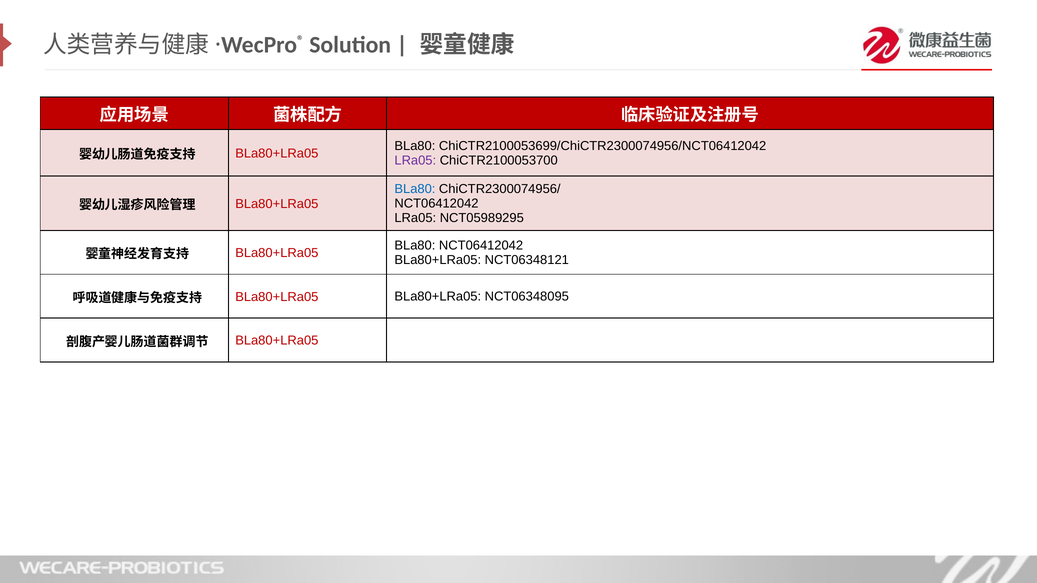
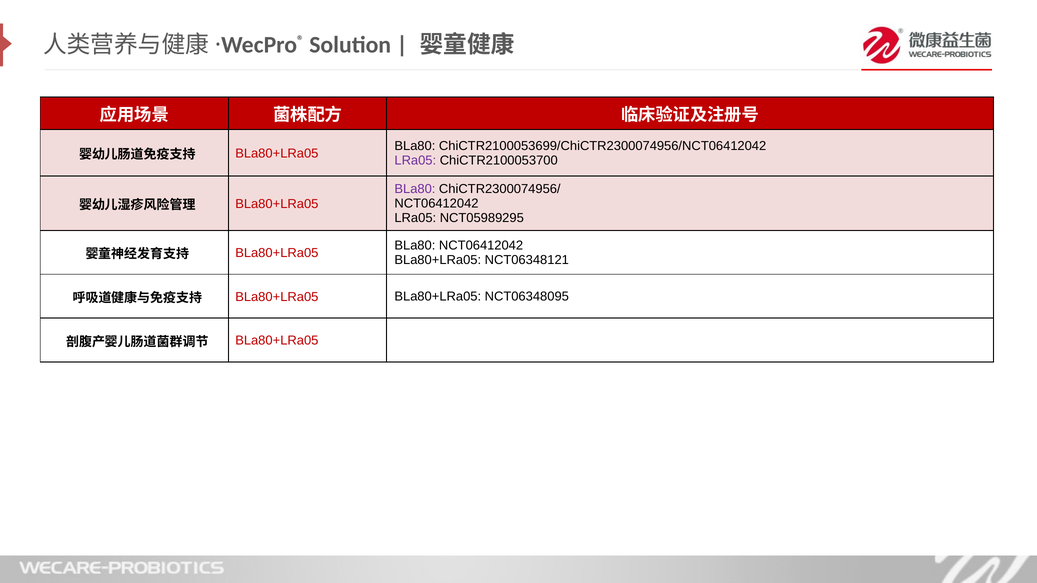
BLa80 at (415, 189) colour: blue -> purple
